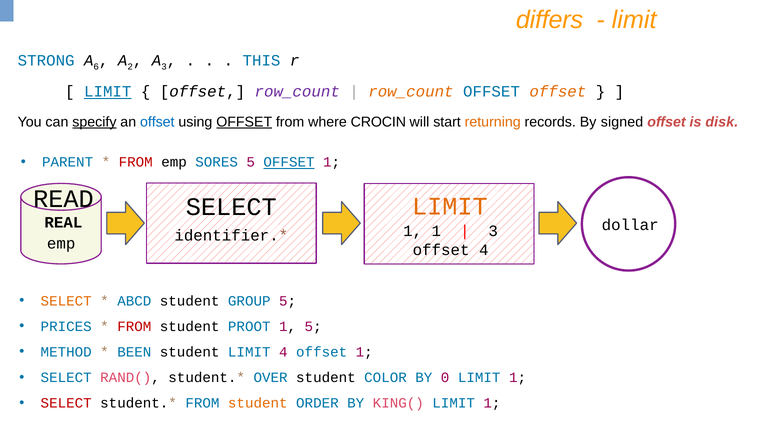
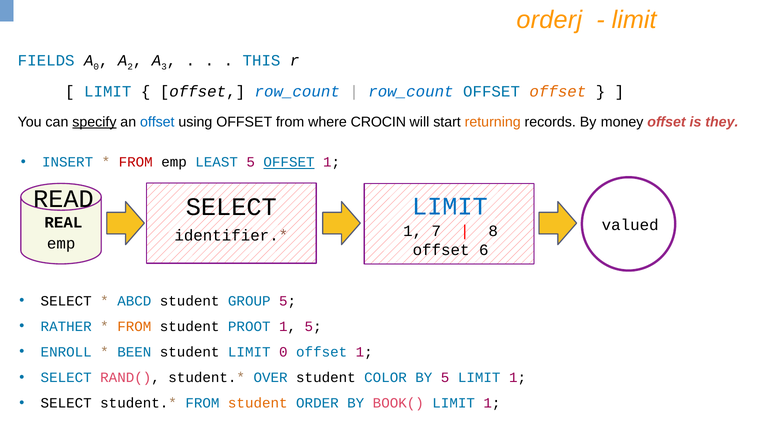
differs: differs -> orderj
STRONG: STRONG -> FIELDS
6 at (96, 67): 6 -> 0
LIMIT at (108, 92) underline: present -> none
row_count at (297, 92) colour: purple -> blue
row_count at (411, 92) colour: orange -> blue
OFFSET at (244, 122) underline: present -> none
signed: signed -> money
disk: disk -> they
PARENT: PARENT -> INSERT
SORES: SORES -> LEAST
LIMIT at (450, 206) colour: orange -> blue
dollar: dollar -> valued
1 1: 1 -> 7
3 at (493, 231): 3 -> 8
offset 4: 4 -> 6
SELECT at (66, 301) colour: orange -> black
PRICES: PRICES -> RATHER
FROM at (134, 326) colour: red -> orange
METHOD: METHOD -> ENROLL
LIMIT 4: 4 -> 0
BY 0: 0 -> 5
SELECT at (66, 403) colour: red -> black
KING(: KING( -> BOOK(
